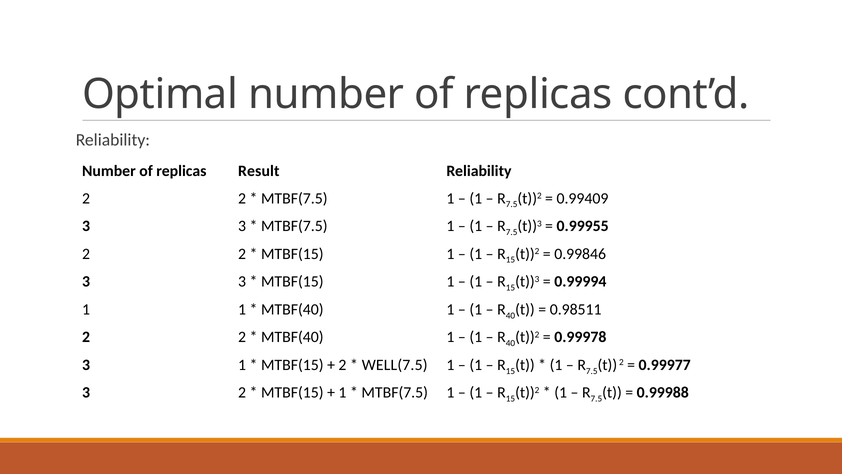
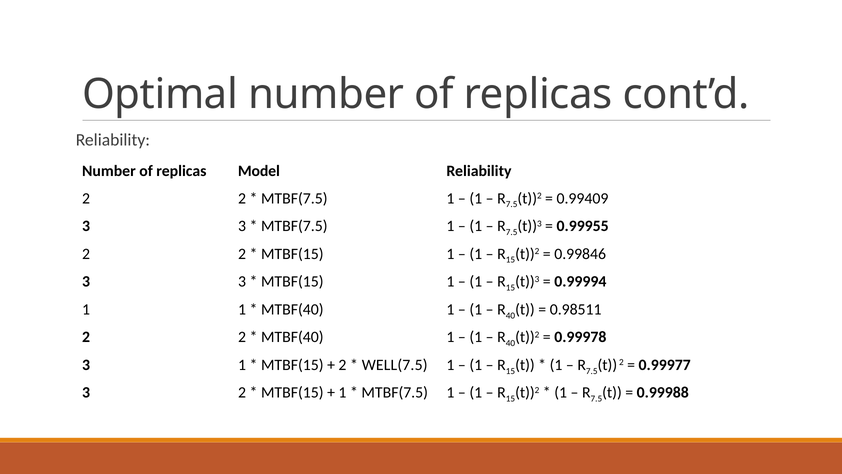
Result: Result -> Model
